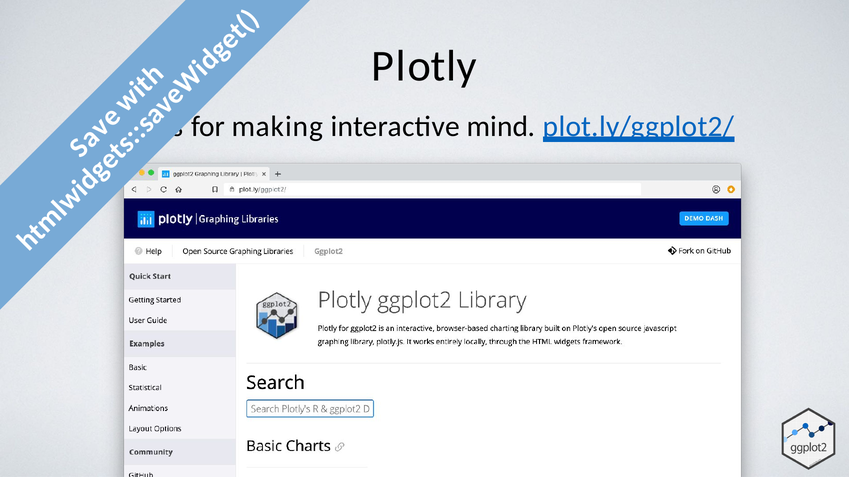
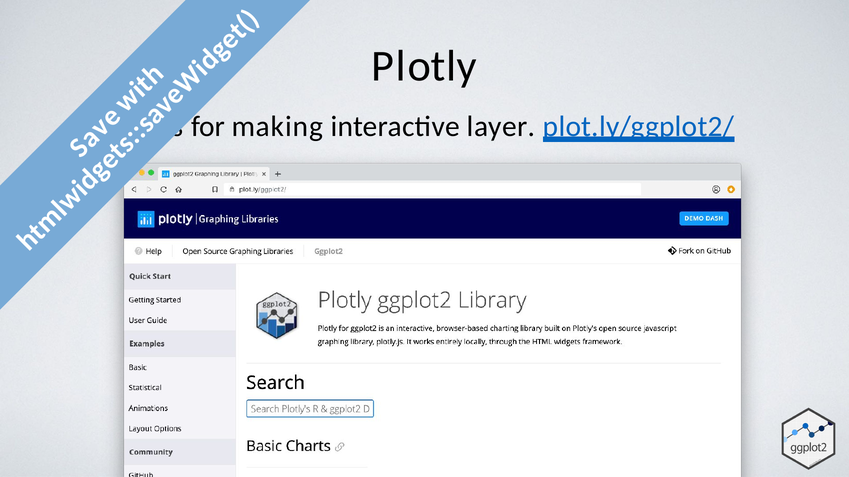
mind: mind -> layer
